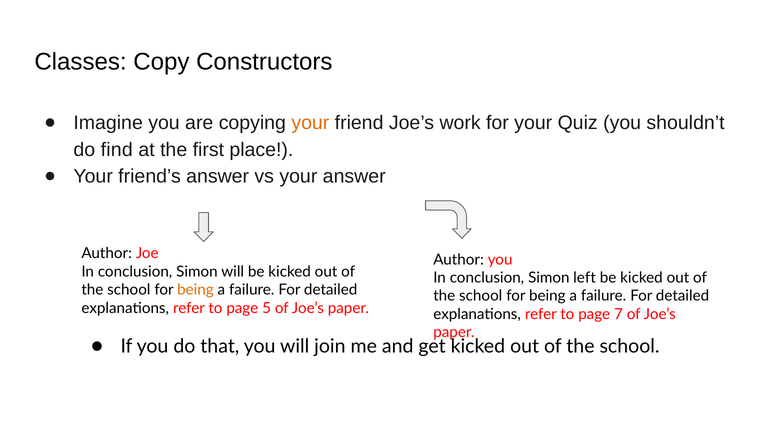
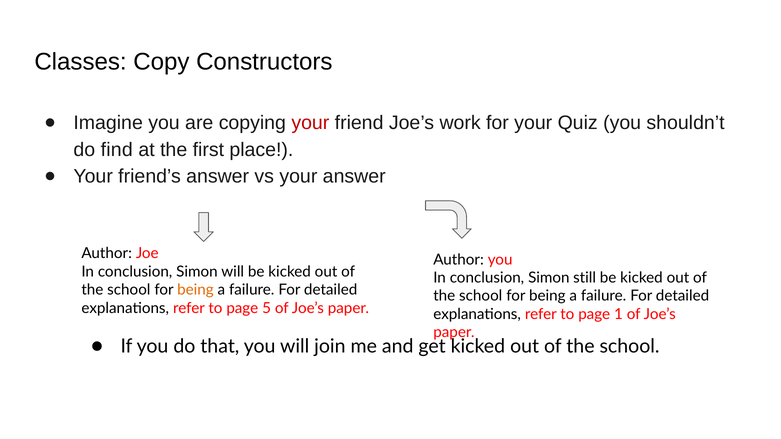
your at (310, 123) colour: orange -> red
left: left -> still
7: 7 -> 1
